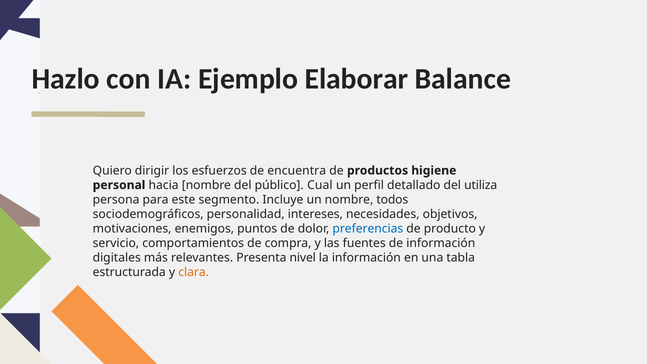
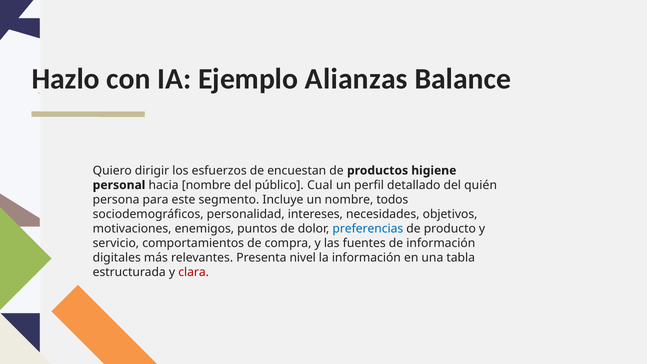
Elaborar: Elaborar -> Alianzas
encuentra: encuentra -> encuestan
utiliza: utiliza -> quién
clara colour: orange -> red
